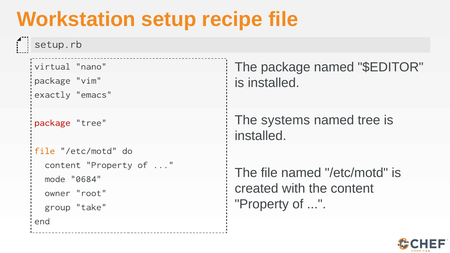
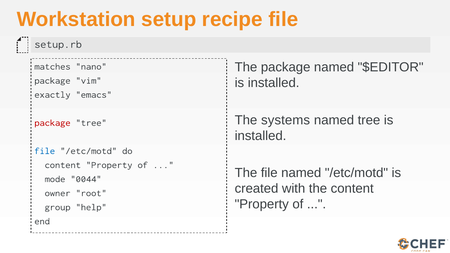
virtual: virtual -> matches
file at (45, 151) colour: orange -> blue
0684: 0684 -> 0044
take: take -> help
